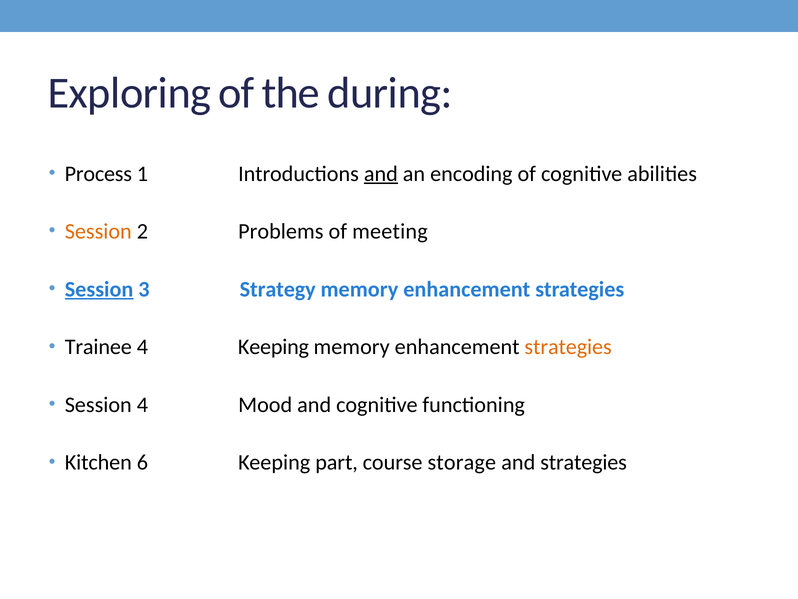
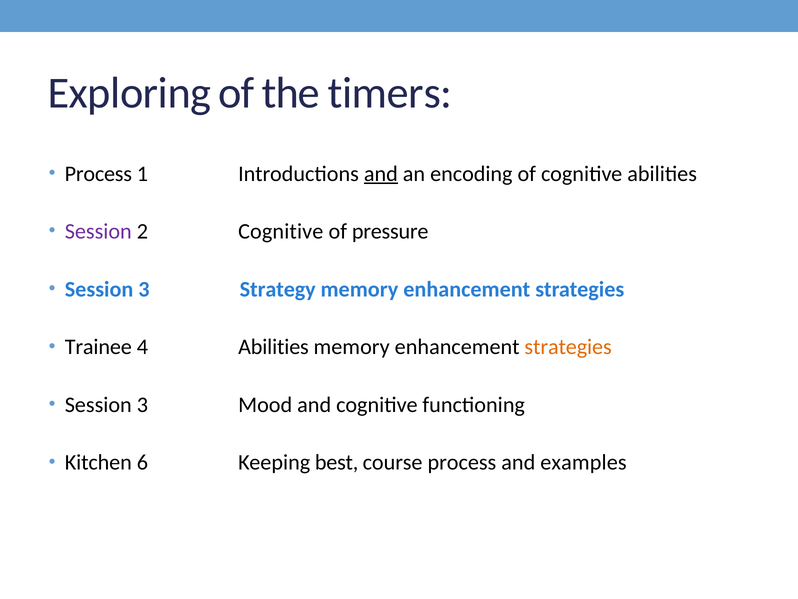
during: during -> timers
Session at (98, 231) colour: orange -> purple
2 Problems: Problems -> Cognitive
meeting: meeting -> pressure
Session at (99, 289) underline: present -> none
4 Keeping: Keeping -> Abilities
4 at (142, 404): 4 -> 3
part: part -> best
course storage: storage -> process
and strategies: strategies -> examples
